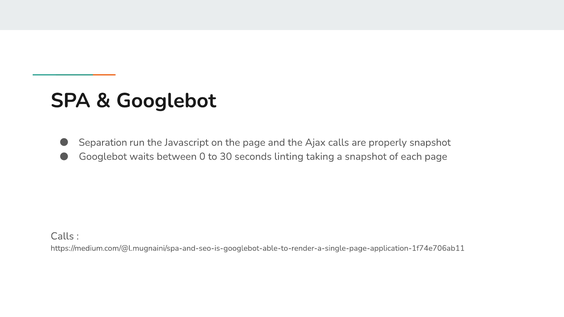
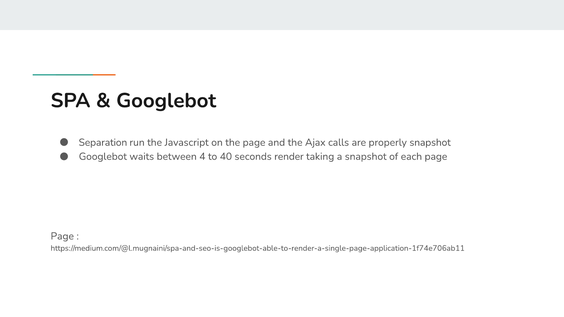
0: 0 -> 4
30: 30 -> 40
linting: linting -> render
Calls at (62, 236): Calls -> Page
